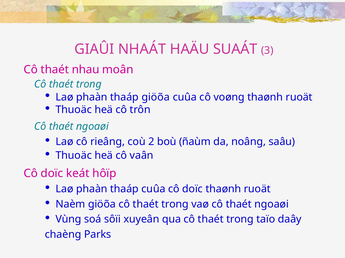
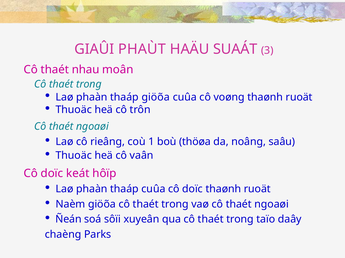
NHAÁT: NHAÁT -> PHAÙT
2: 2 -> 1
ñaùm: ñaùm -> thöøa
Vùng: Vùng -> Ñeán
